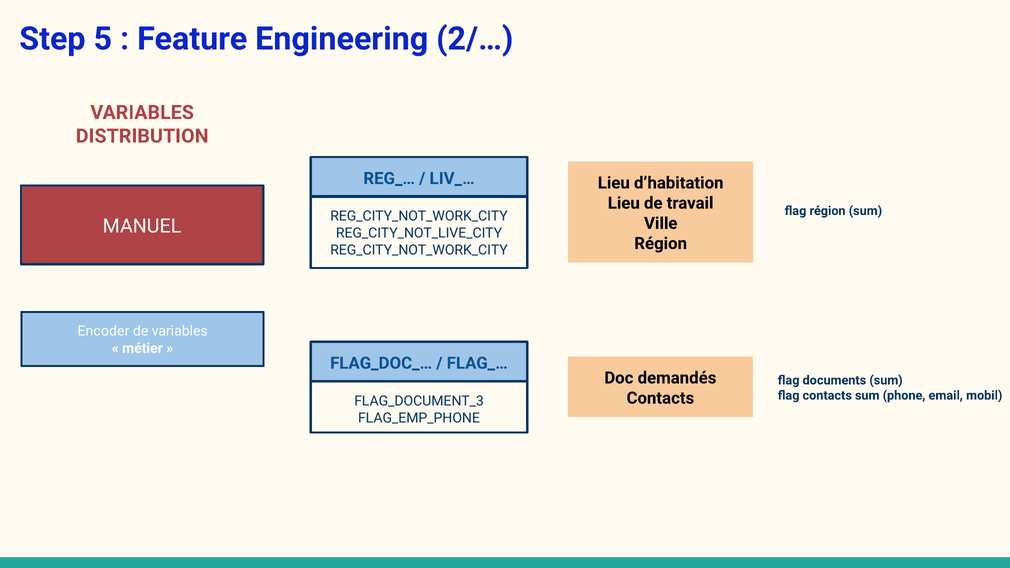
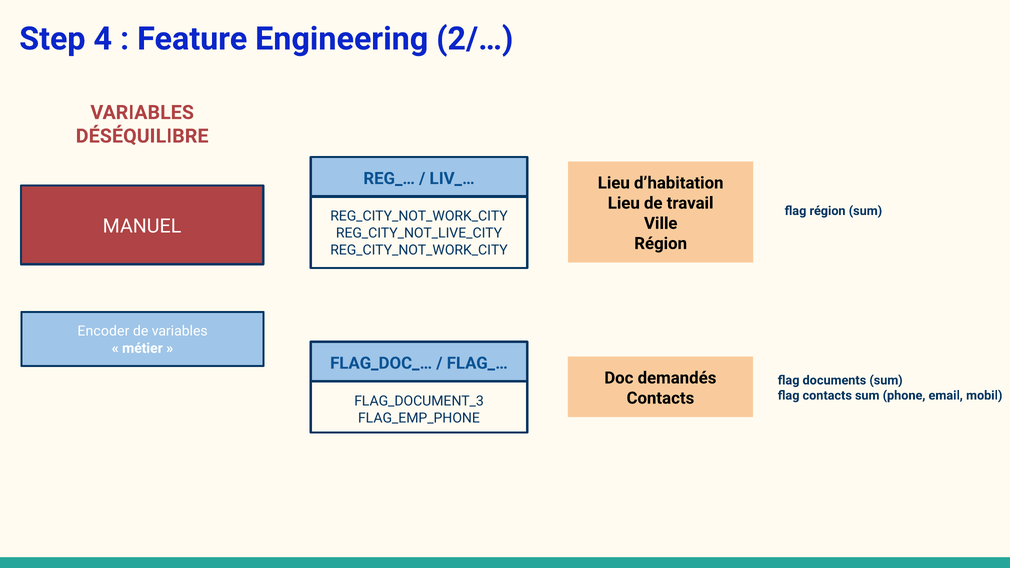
5: 5 -> 4
DISTRIBUTION: DISTRIBUTION -> DÉSÉQUILIBRE
